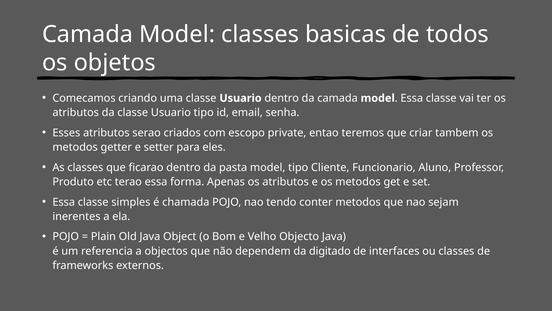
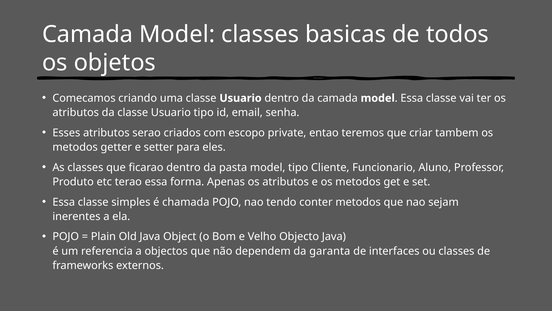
digitado: digitado -> garanta
